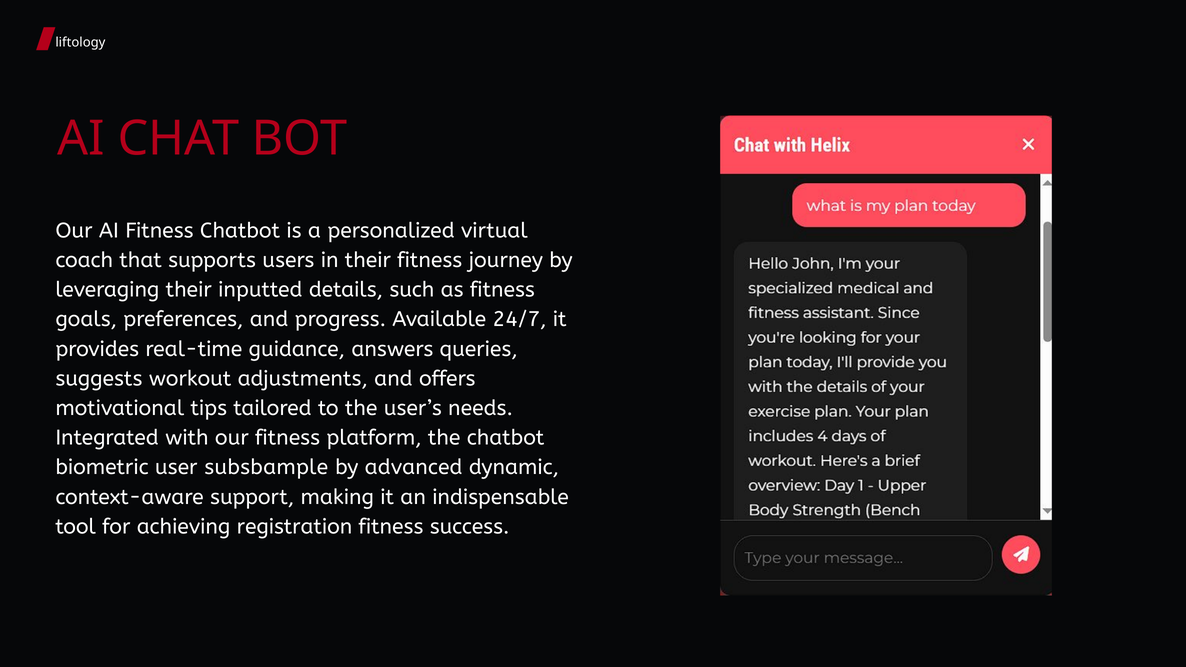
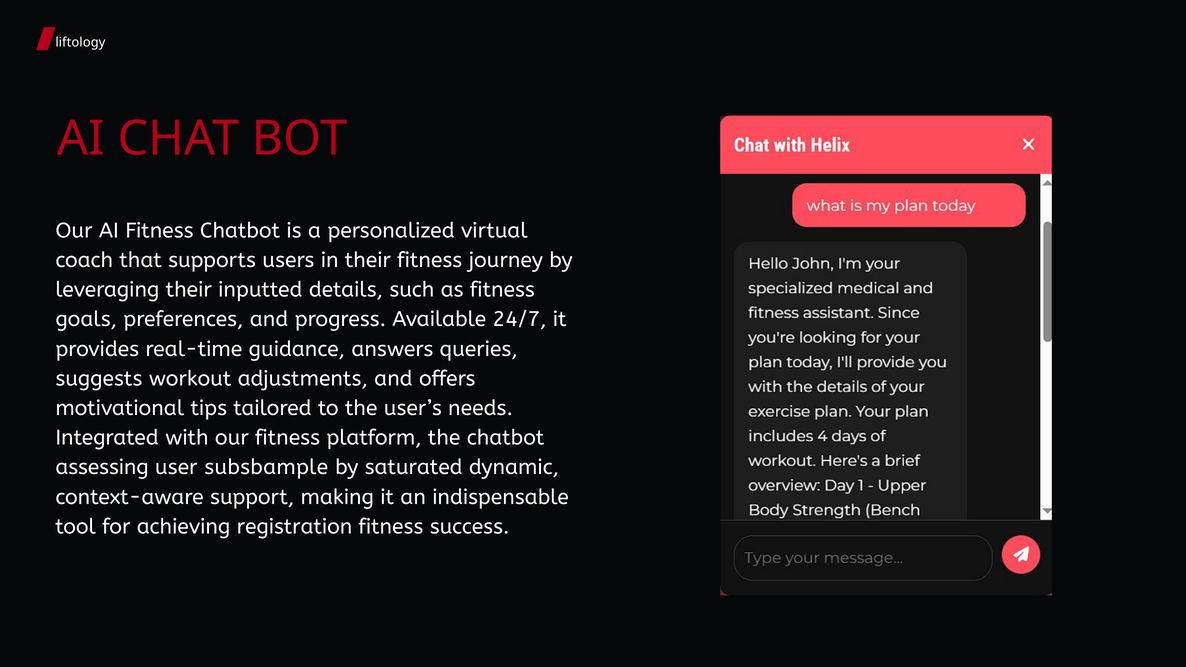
biometric: biometric -> assessing
advanced: advanced -> saturated
